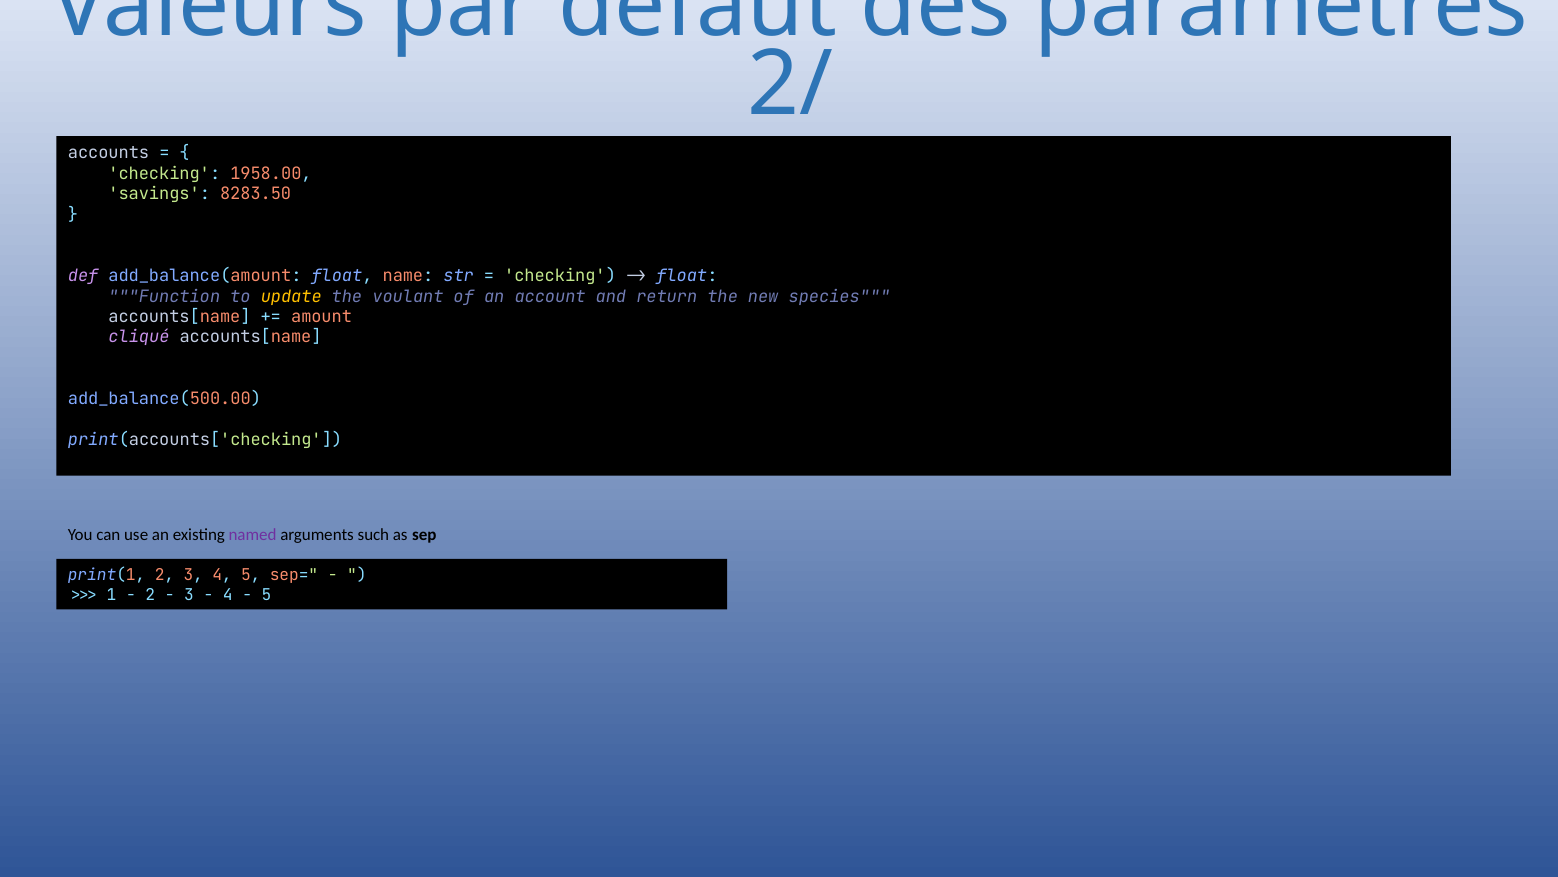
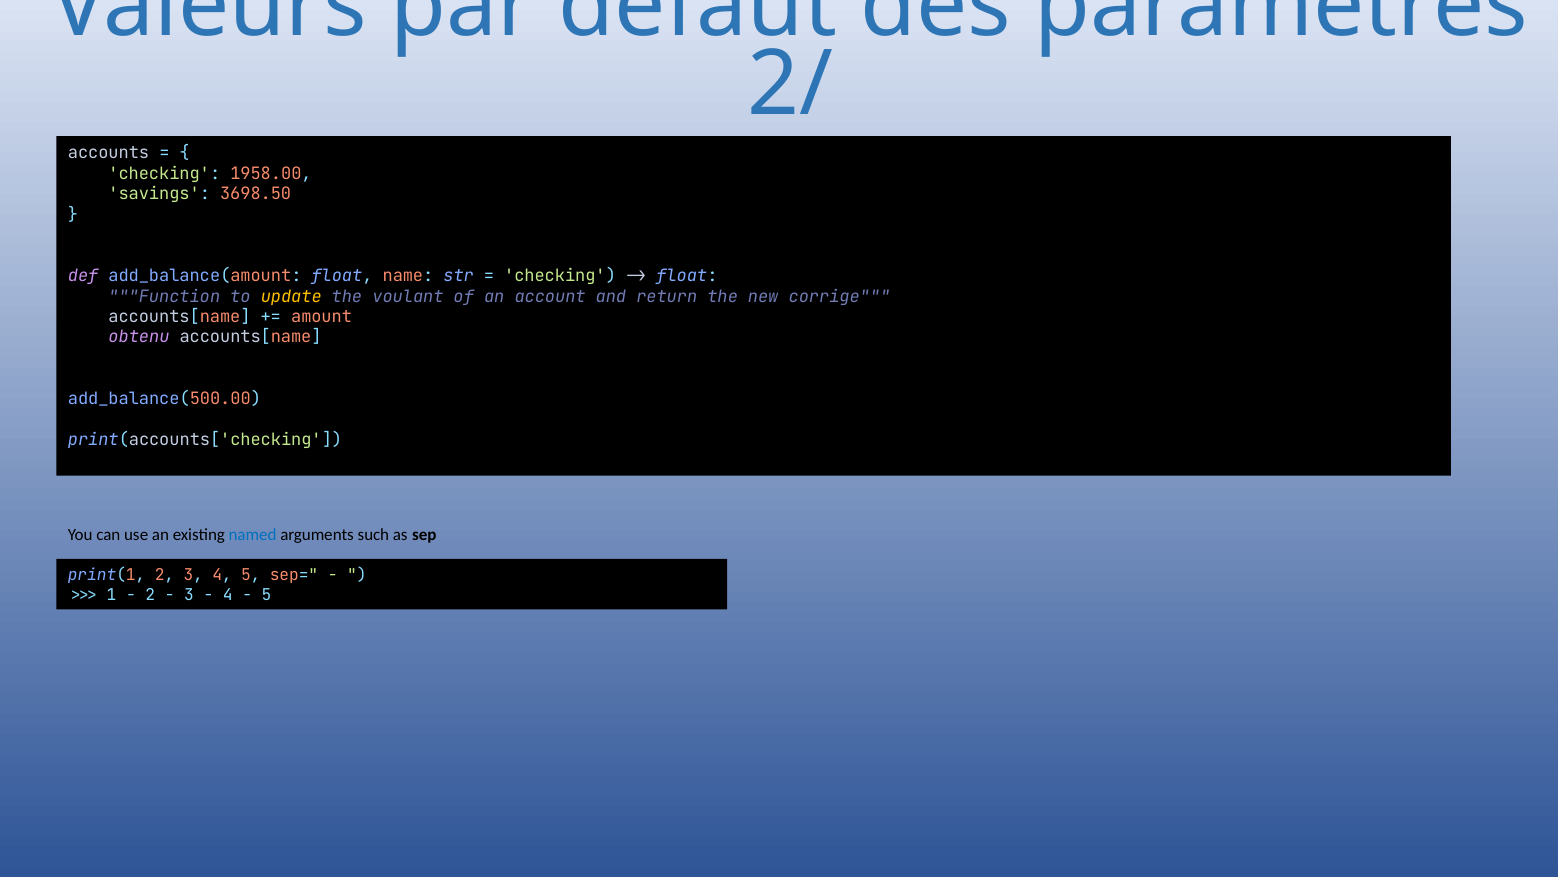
8283.50: 8283.50 -> 3698.50
species: species -> corrige
cliqué: cliqué -> obtenu
named colour: purple -> blue
